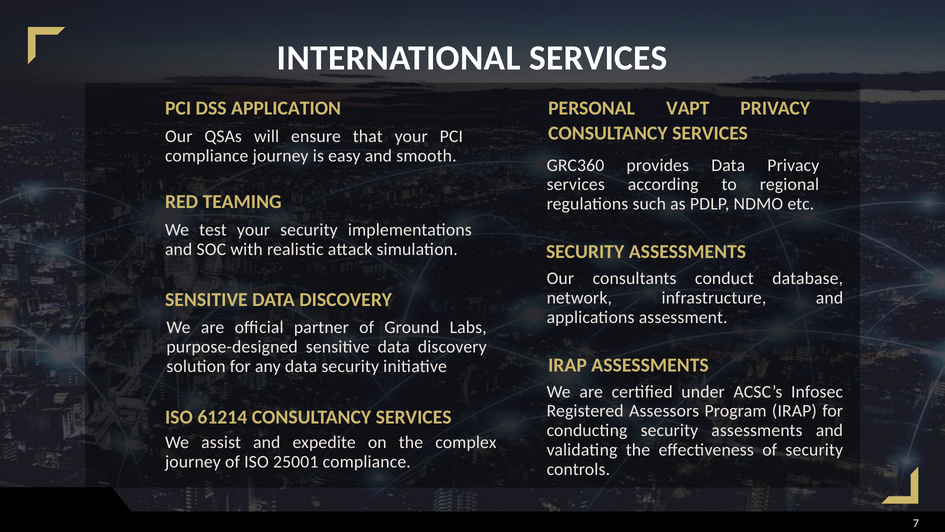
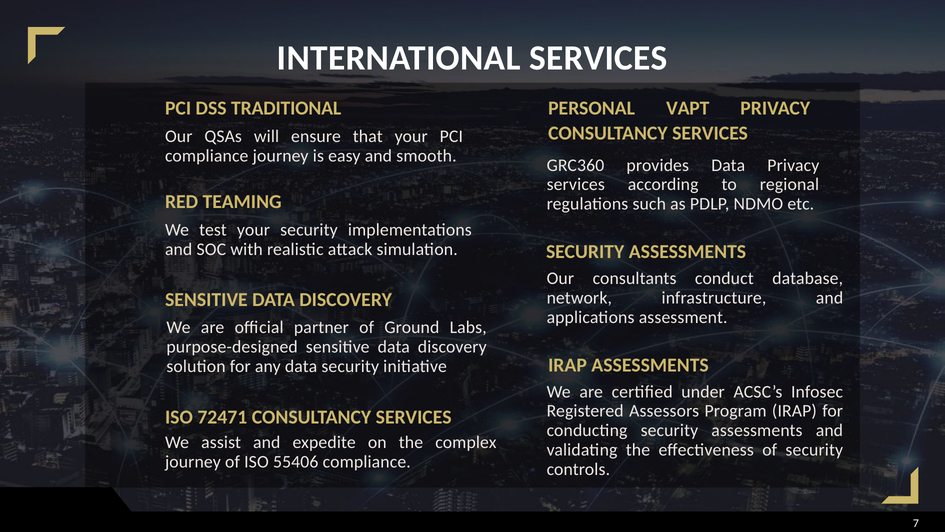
APPLICATION: APPLICATION -> TRADITIONAL
61214: 61214 -> 72471
25001: 25001 -> 55406
